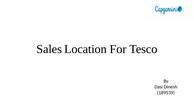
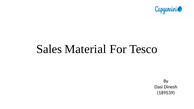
Location: Location -> Material
